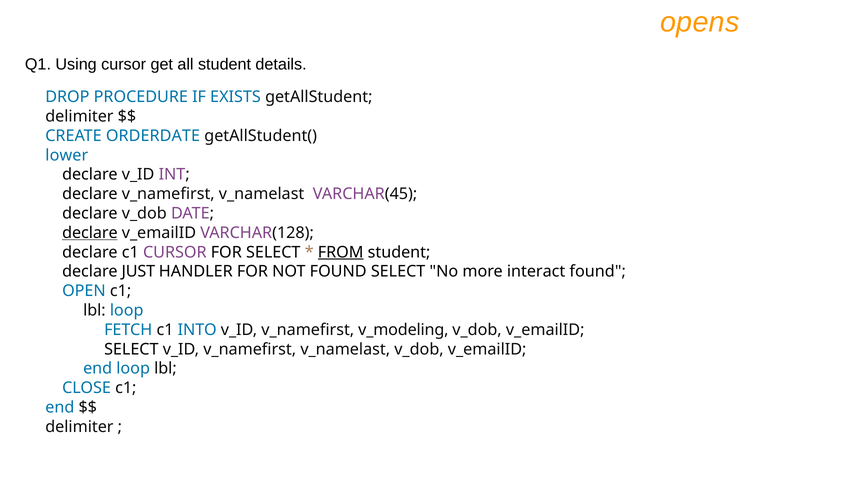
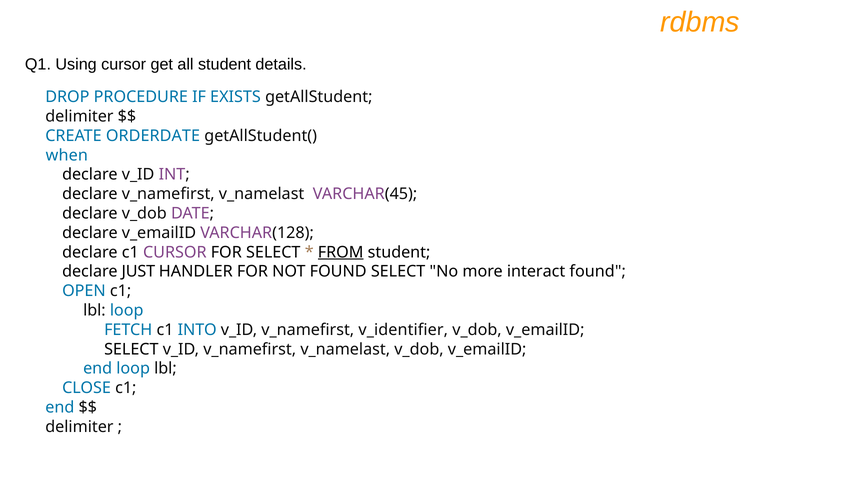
opens: opens -> rdbms
lower: lower -> when
declare at (90, 233) underline: present -> none
v_modeling: v_modeling -> v_identifier
